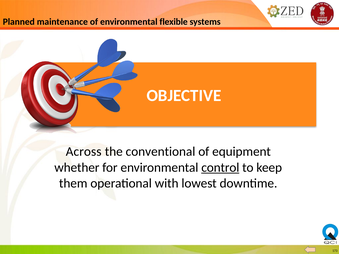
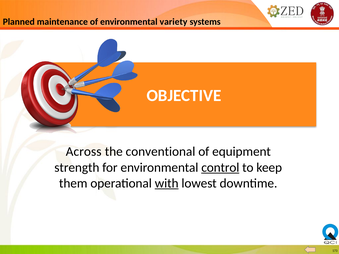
flexible: flexible -> variety
whether: whether -> strength
with underline: none -> present
